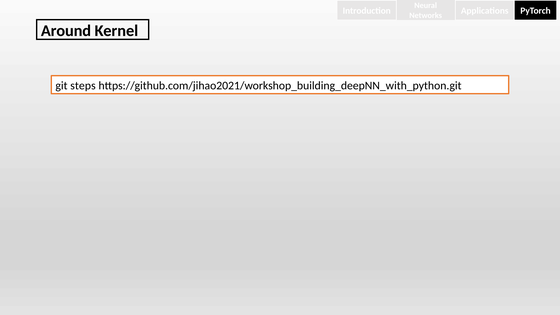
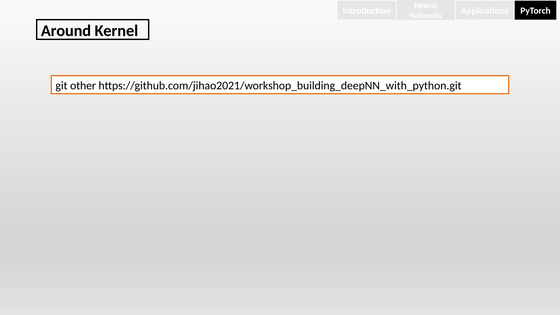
steps: steps -> other
